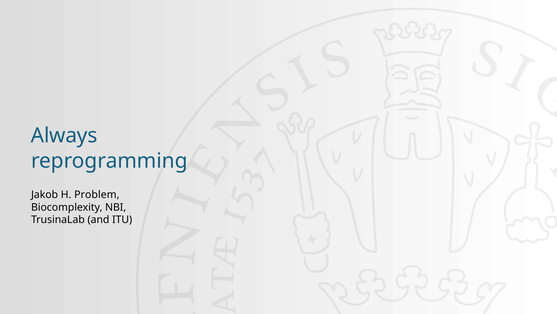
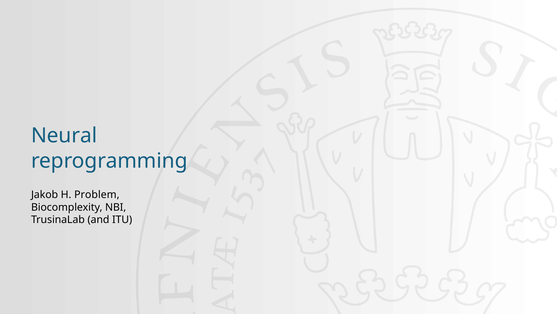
Always: Always -> Neural
